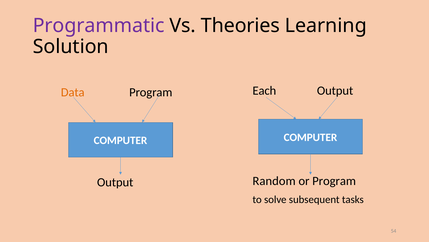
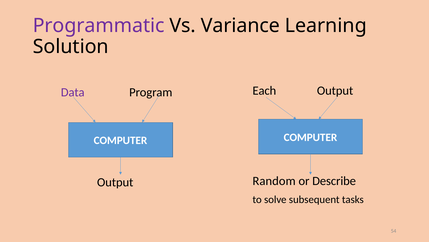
Theories: Theories -> Variance
Data colour: orange -> purple
or Program: Program -> Describe
